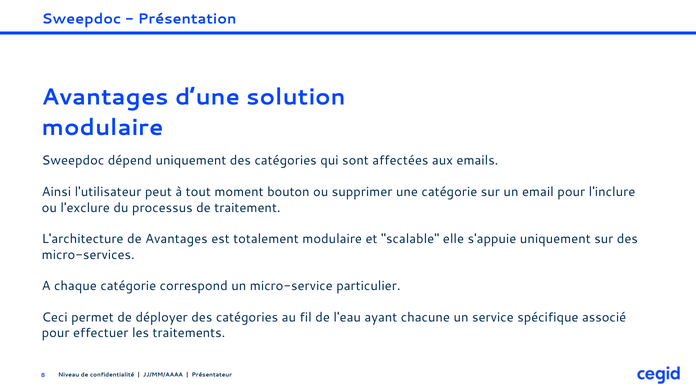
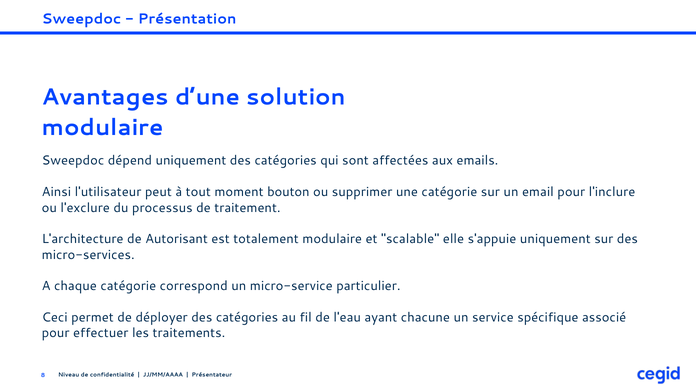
de Avantages: Avantages -> Autorisant
